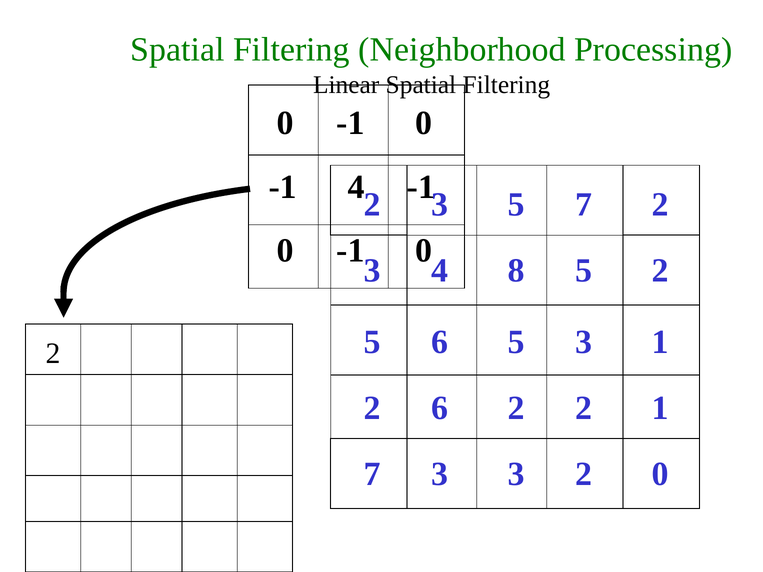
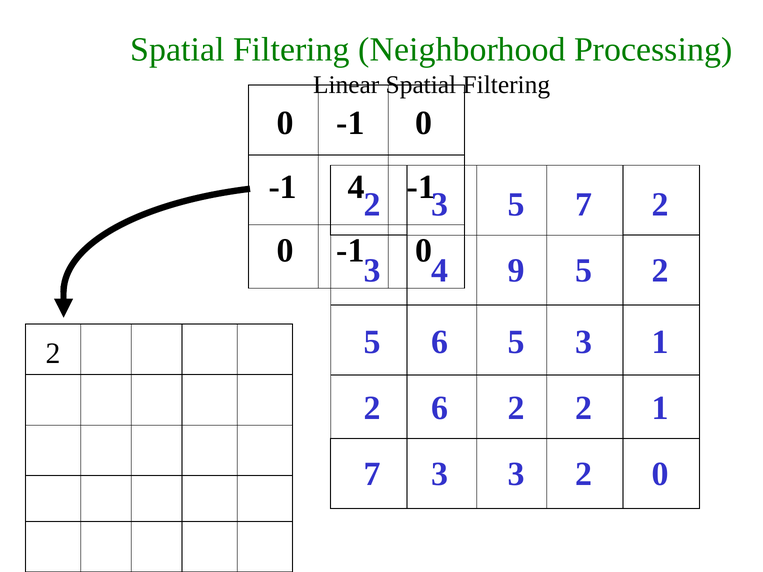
8: 8 -> 9
